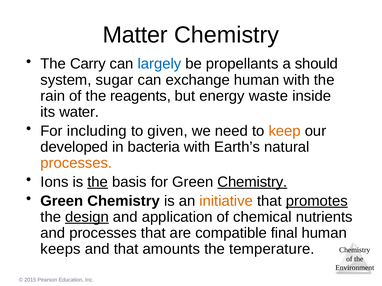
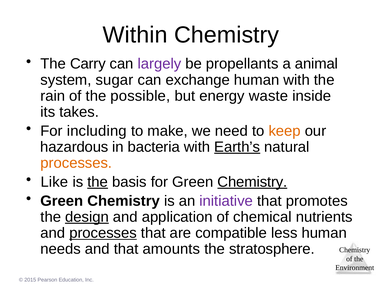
Matter: Matter -> Within
largely colour: blue -> purple
should: should -> animal
reagents: reagents -> possible
water: water -> takes
given: given -> make
developed: developed -> hazardous
Earth’s underline: none -> present
Ions: Ions -> Like
initiative colour: orange -> purple
promotes underline: present -> none
processes at (103, 233) underline: none -> present
final: final -> less
keeps: keeps -> needs
temperature: temperature -> stratosphere
